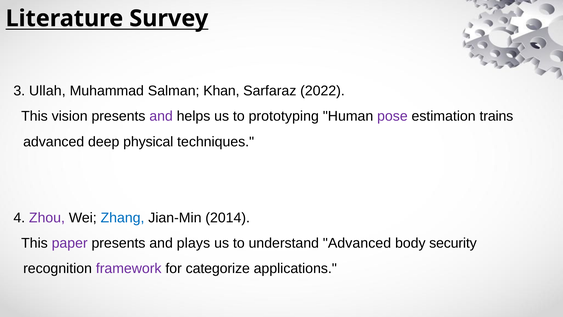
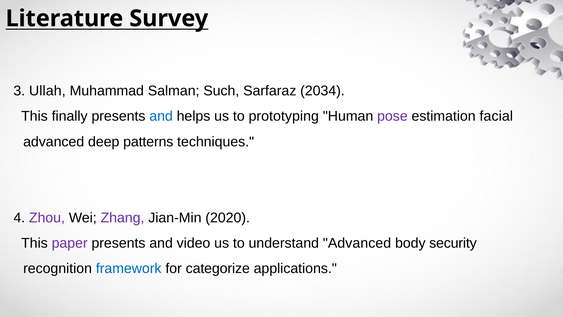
Khan: Khan -> Such
2022: 2022 -> 2034
vision: vision -> finally
and at (161, 116) colour: purple -> blue
trains: trains -> facial
physical: physical -> patterns
Zhang colour: blue -> purple
2014: 2014 -> 2020
plays: plays -> video
framework colour: purple -> blue
